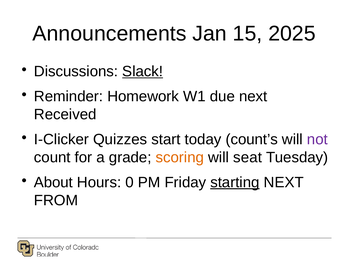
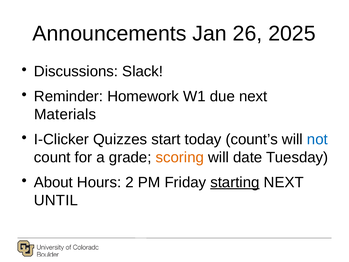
15: 15 -> 26
Slack underline: present -> none
Received: Received -> Materials
not colour: purple -> blue
seat: seat -> date
0: 0 -> 2
FROM: FROM -> UNTIL
